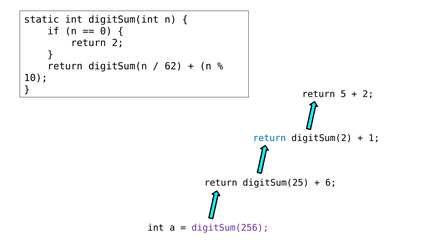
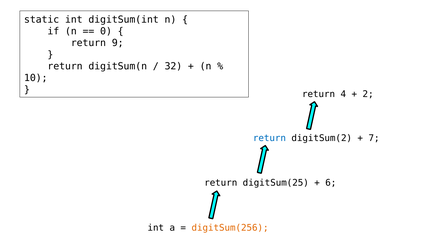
return 2: 2 -> 9
62: 62 -> 32
5: 5 -> 4
1: 1 -> 7
digitSum(256 colour: purple -> orange
